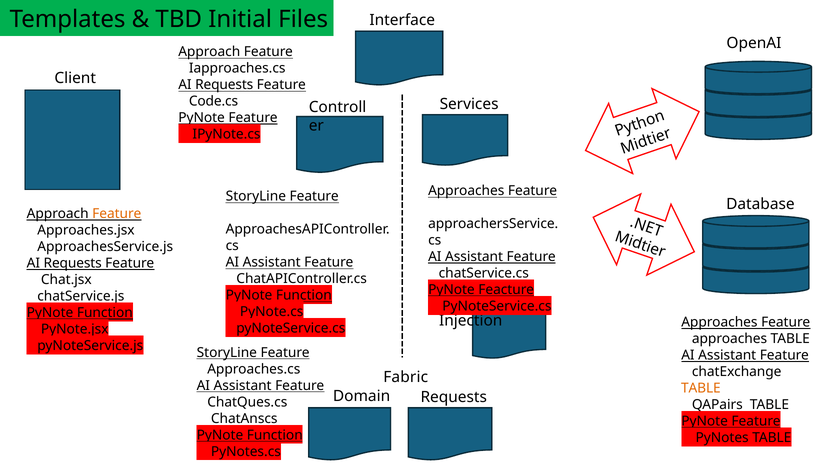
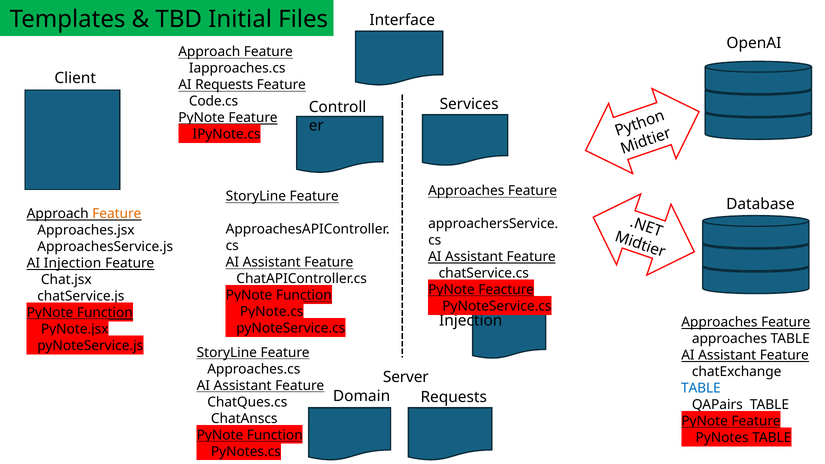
Requests at (73, 263): Requests -> Injection
Fabric: Fabric -> Server
TABLE at (701, 388) colour: orange -> blue
